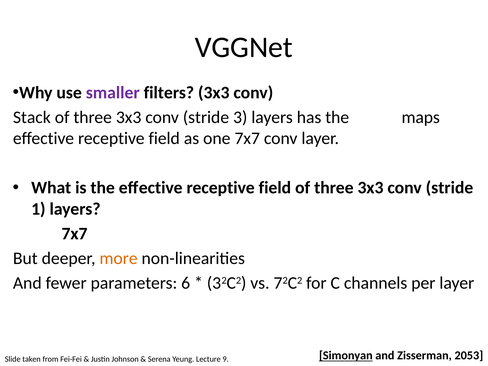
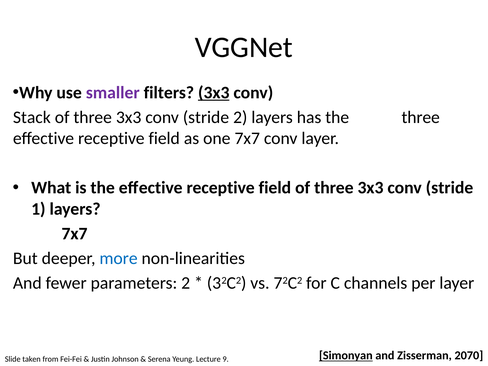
3x3 at (214, 93) underline: none -> present
stride 3: 3 -> 2
the maps: maps -> three
more colour: orange -> blue
parameters 6: 6 -> 2
2053: 2053 -> 2070
